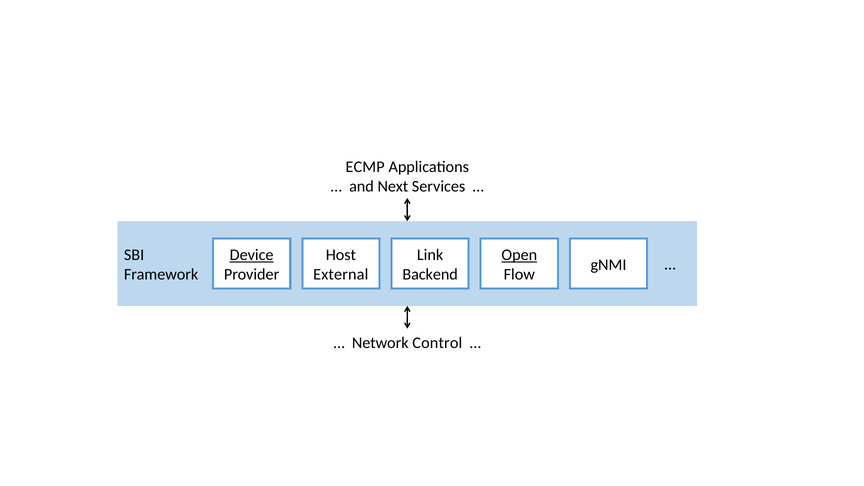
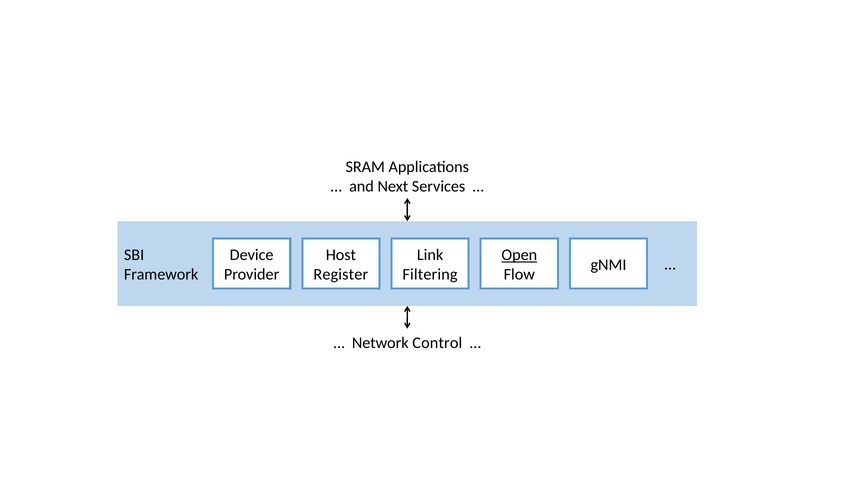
ECMP: ECMP -> SRAM
Device underline: present -> none
External: External -> Register
Backend: Backend -> Filtering
